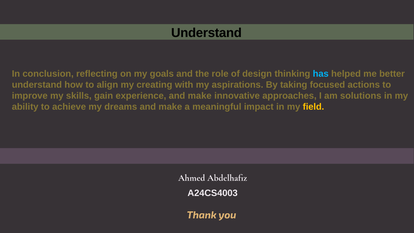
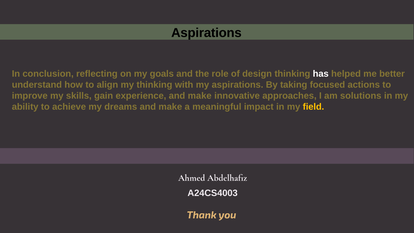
Understand at (206, 33): Understand -> Aspirations
has colour: light blue -> white
my creating: creating -> thinking
